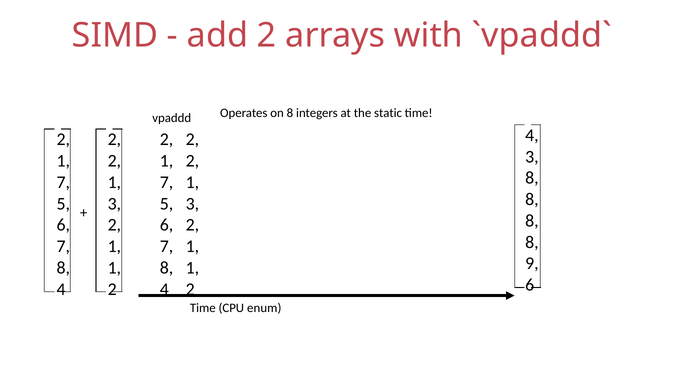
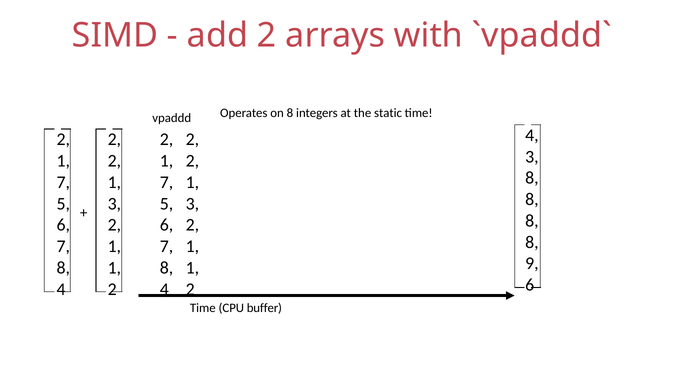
enum: enum -> buffer
